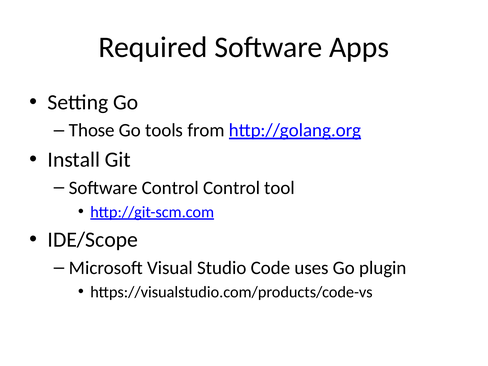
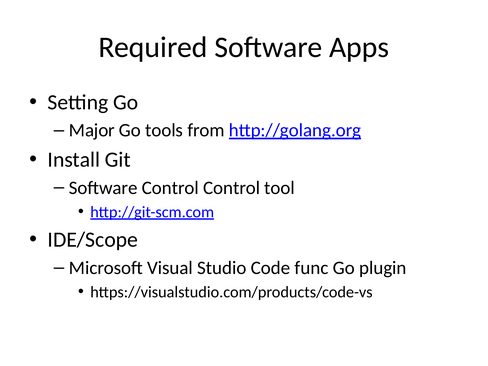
Those: Those -> Major
uses: uses -> func
